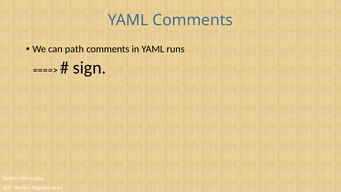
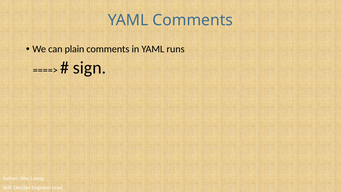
path: path -> plain
